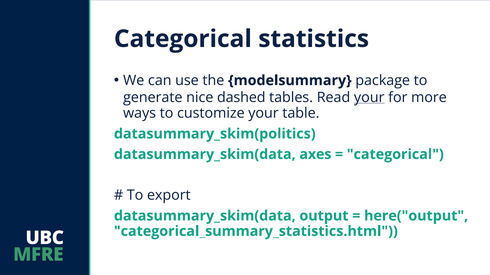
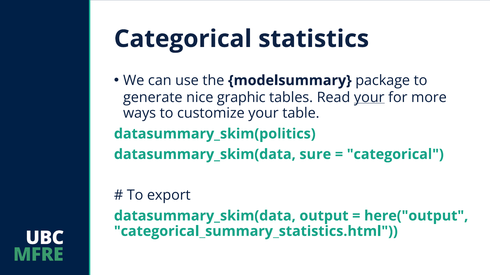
dashed: dashed -> graphic
axes: axes -> sure
